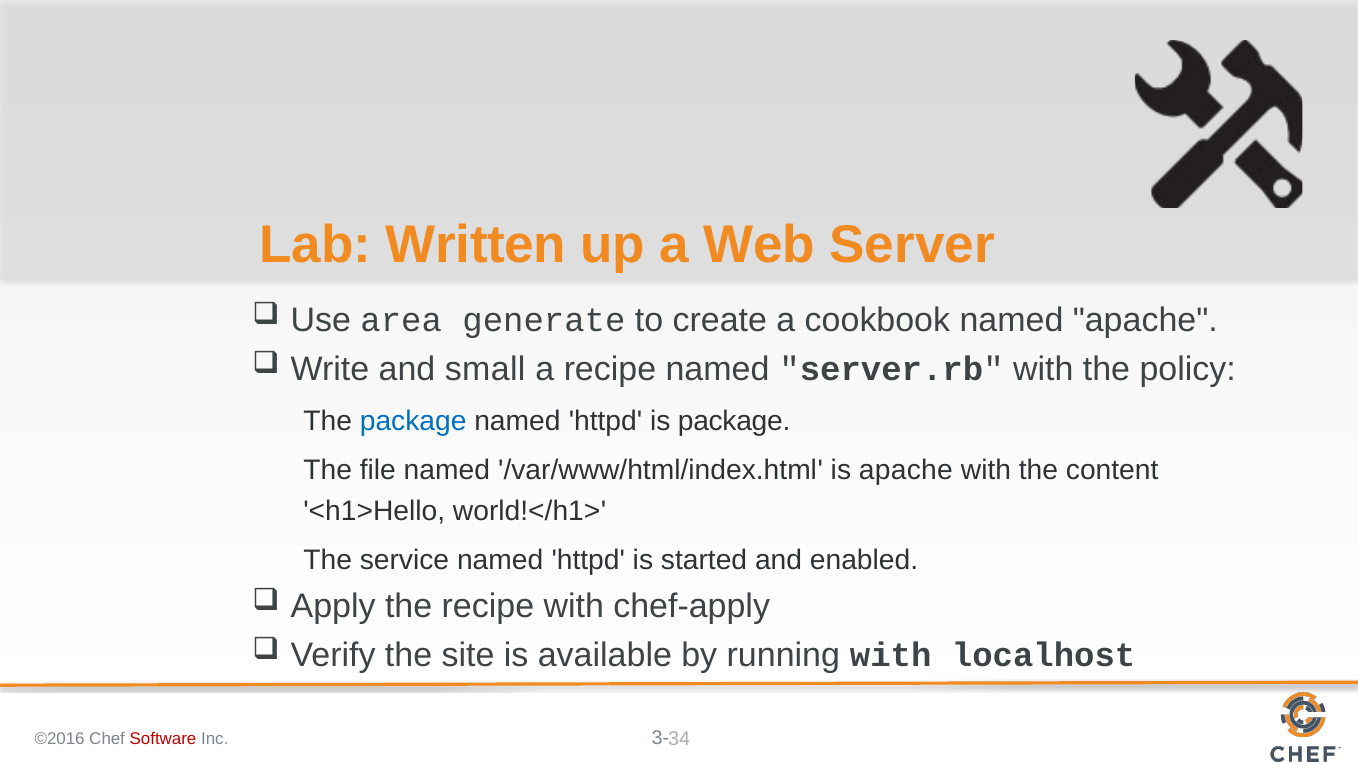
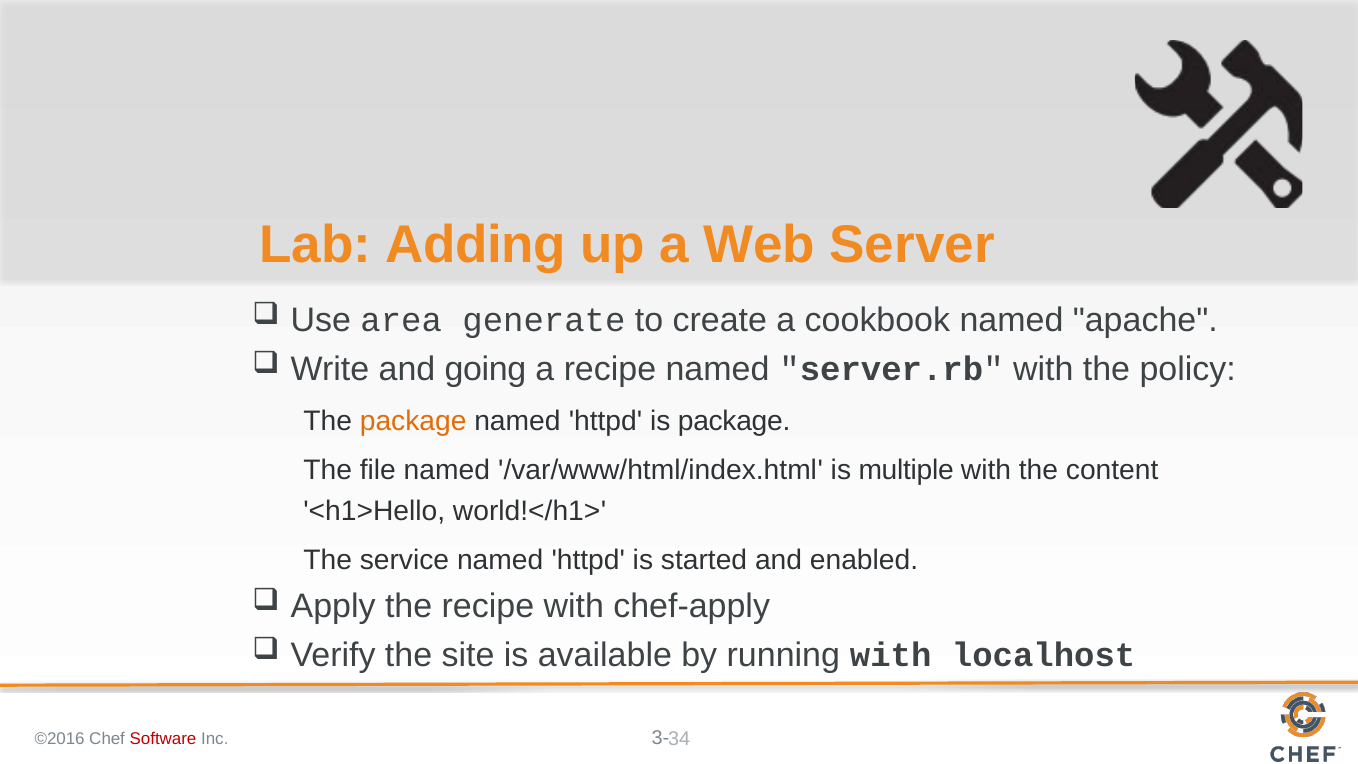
Written: Written -> Adding
small: small -> going
package at (413, 421) colour: blue -> orange
is apache: apache -> multiple
